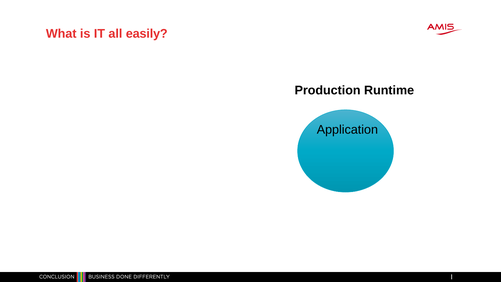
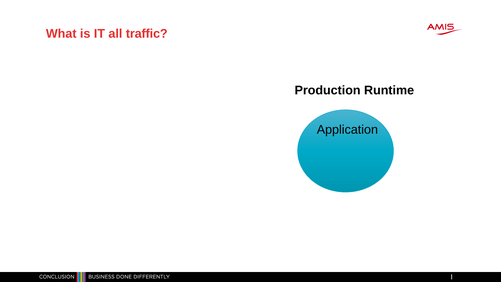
easily: easily -> traffic
